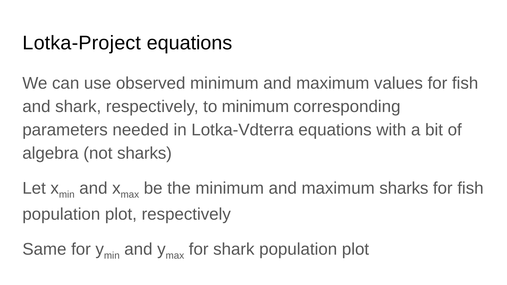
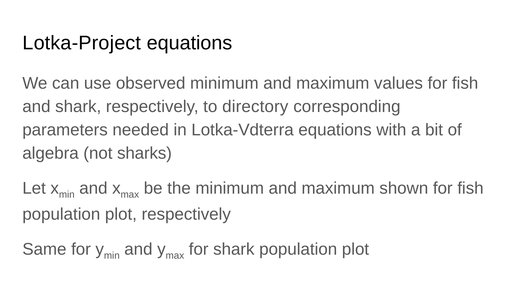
to minimum: minimum -> directory
maximum sharks: sharks -> shown
